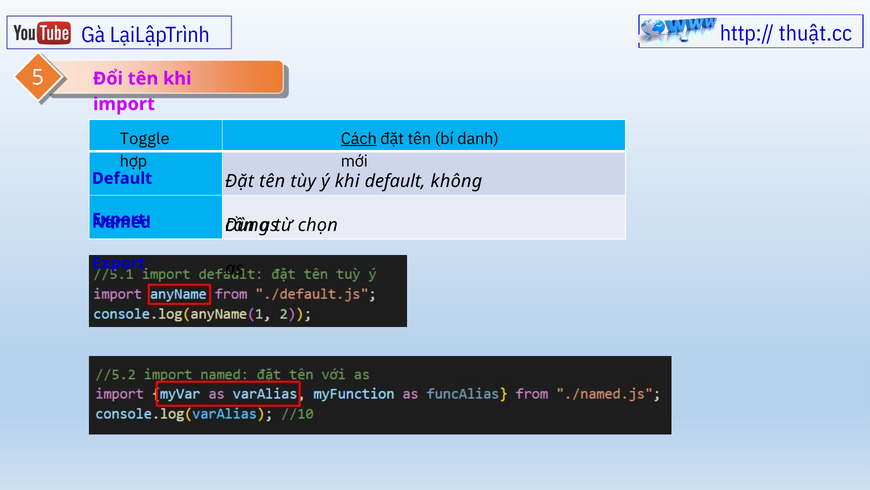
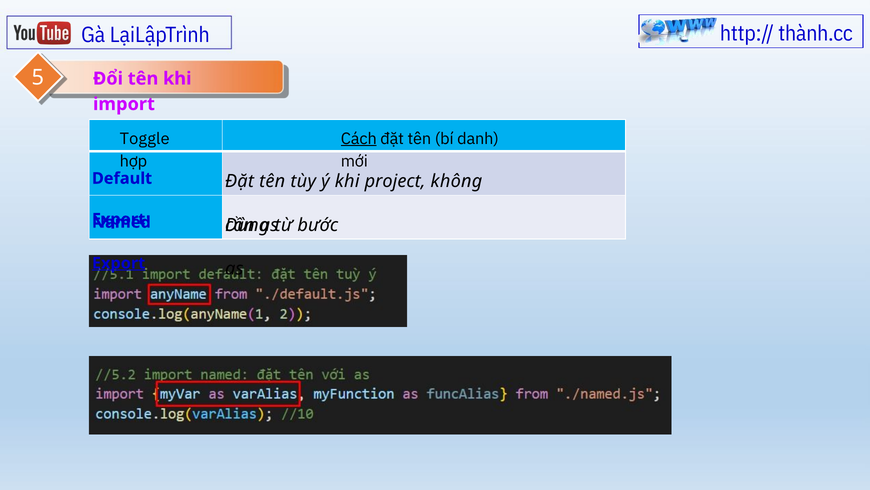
thuật.cc: thuật.cc -> thành.cc
khi default: default -> project
chọn: chọn -> bước
Export at (119, 263) underline: none -> present
